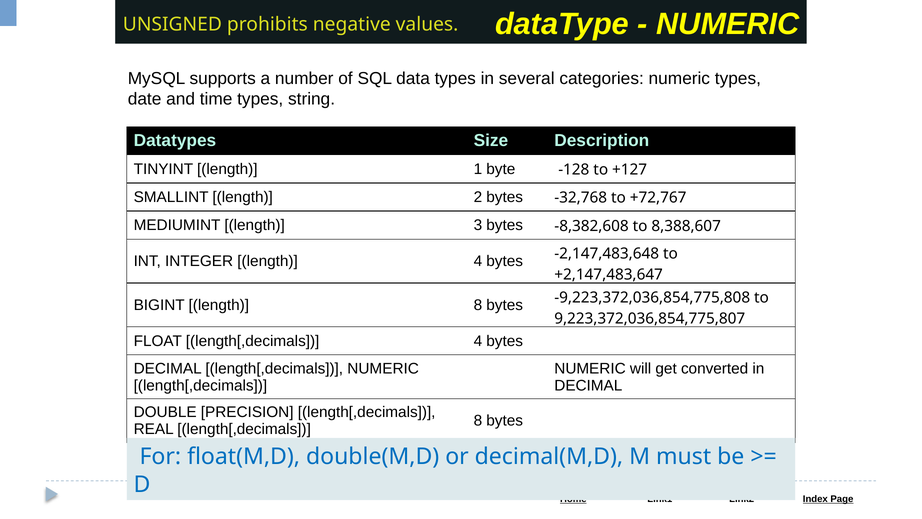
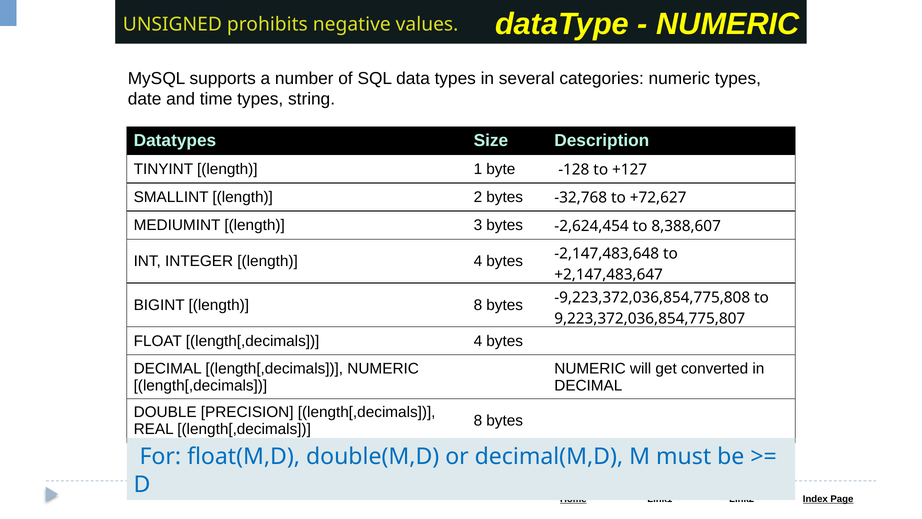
+72,767: +72,767 -> +72,627
-8,382,608: -8,382,608 -> -2,624,454
